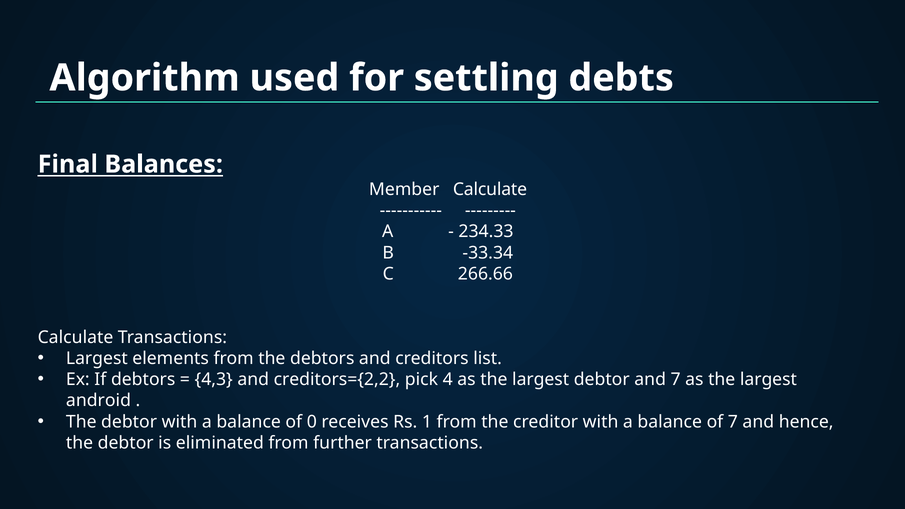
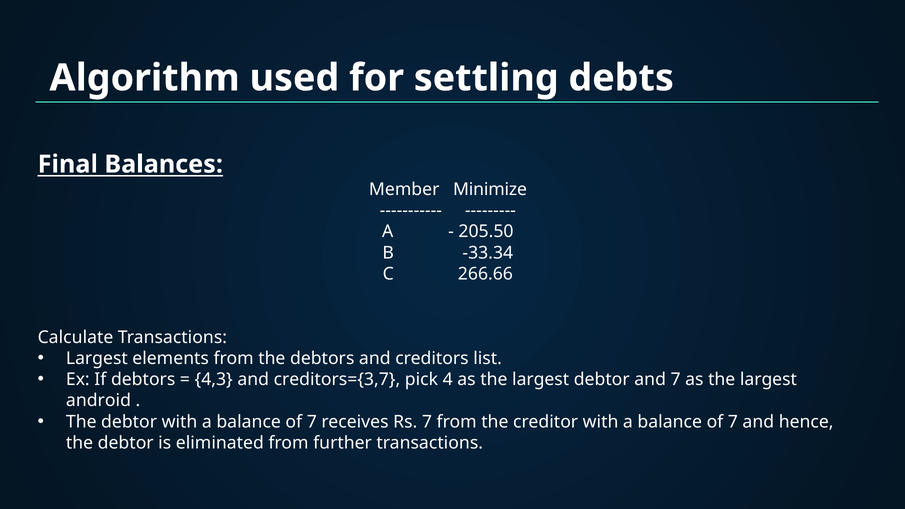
Member Calculate: Calculate -> Minimize
234.33: 234.33 -> 205.50
creditors={2,2: creditors={2,2 -> creditors={3,7
0 at (312, 422): 0 -> 7
Rs 1: 1 -> 7
